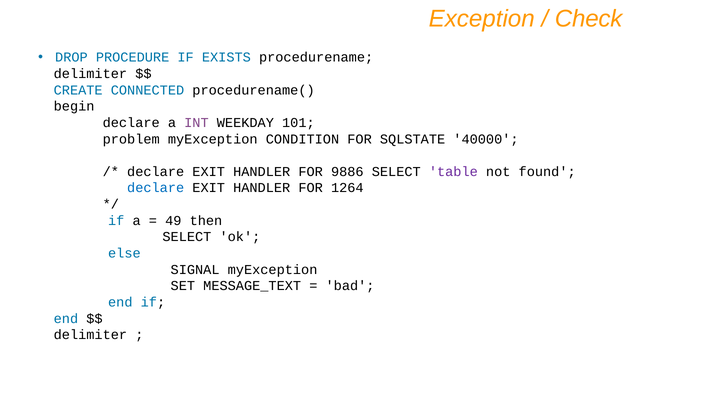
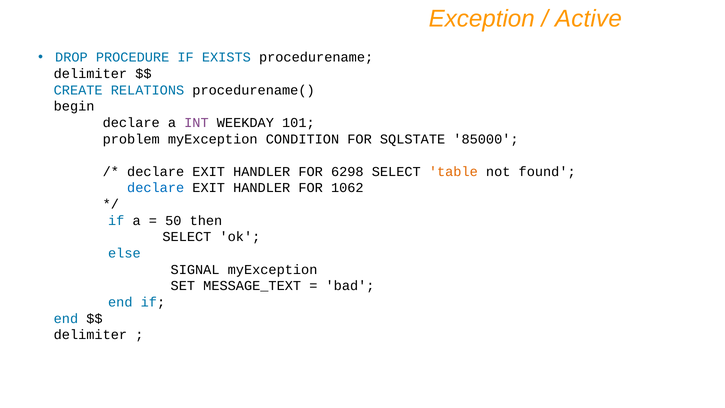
Check: Check -> Active
CONNECTED: CONNECTED -> RELATIONS
40000: 40000 -> 85000
9886: 9886 -> 6298
table colour: purple -> orange
1264: 1264 -> 1062
49: 49 -> 50
